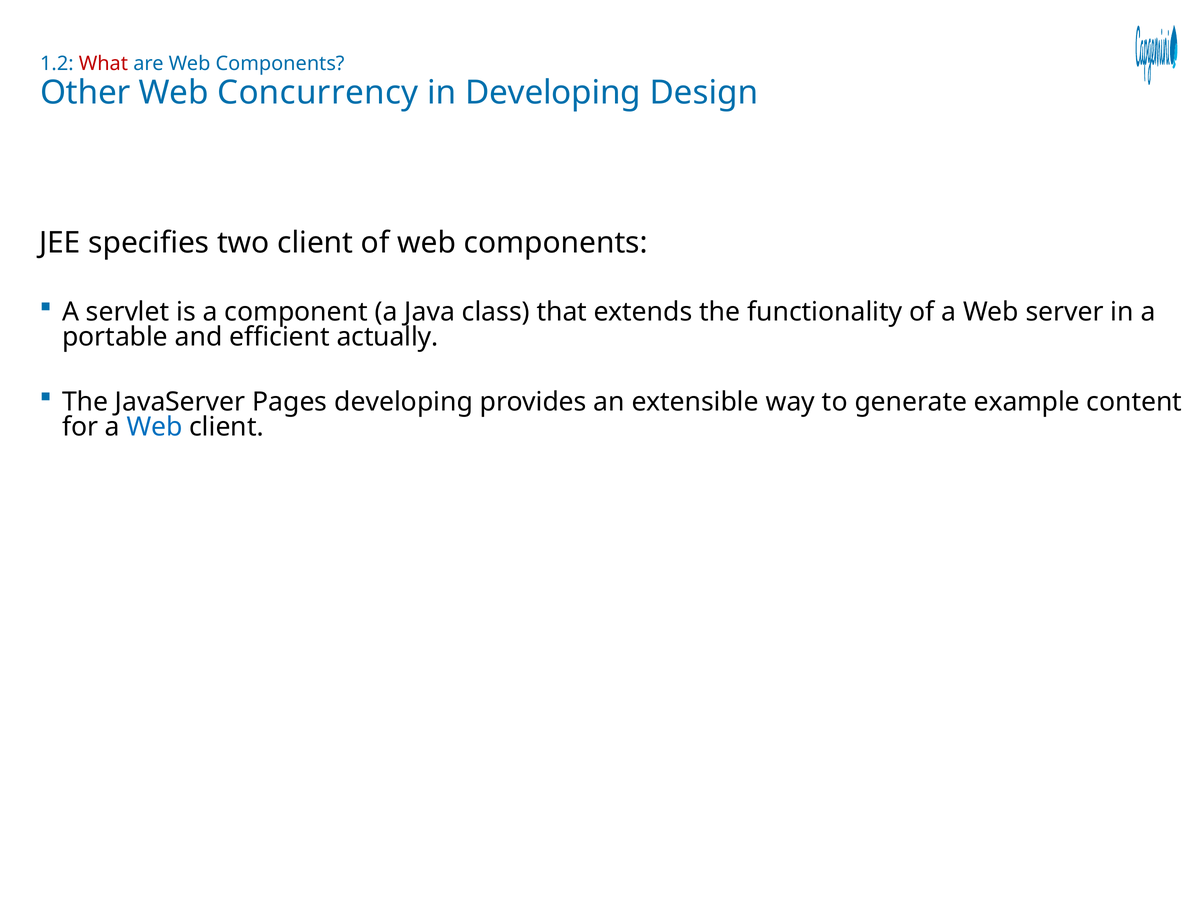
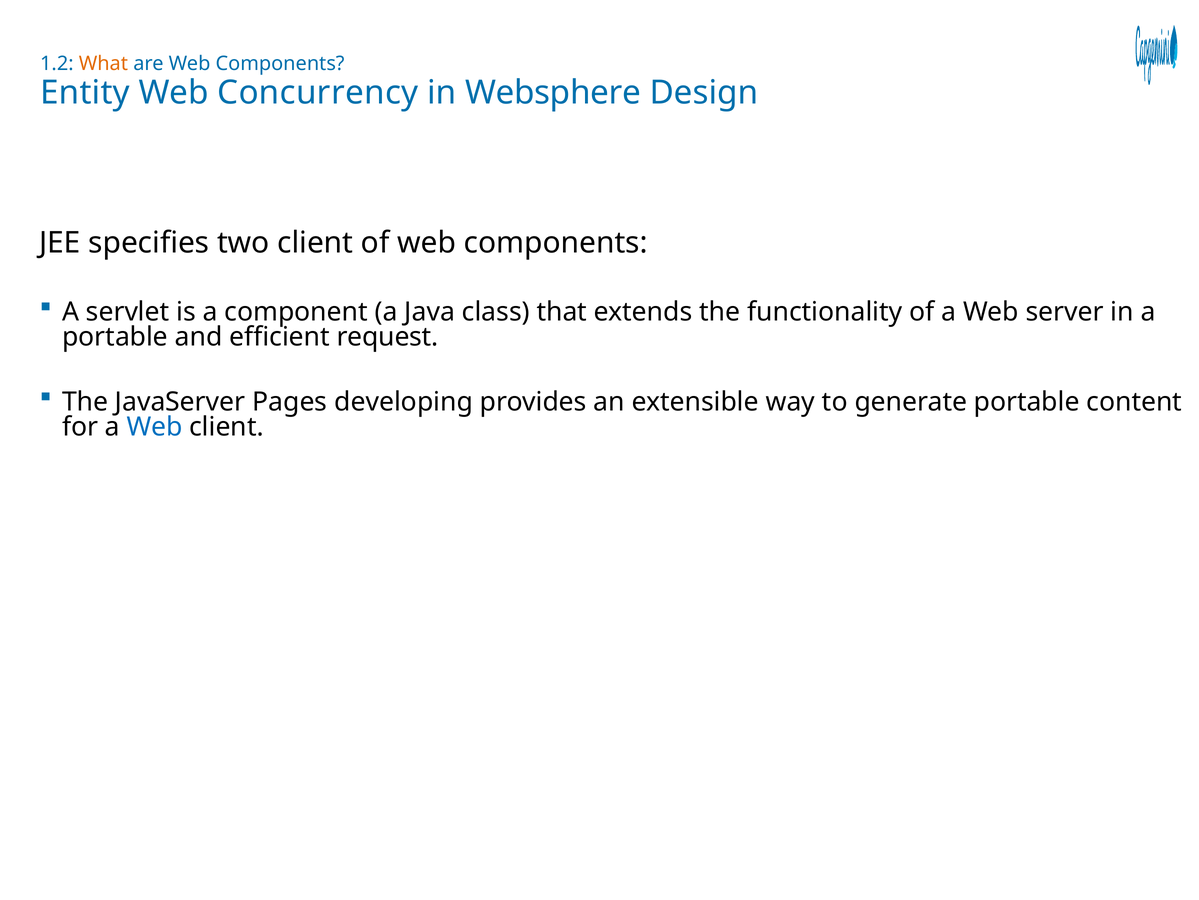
What colour: red -> orange
Other: Other -> Entity
in Developing: Developing -> Websphere
actually: actually -> request
generate example: example -> portable
